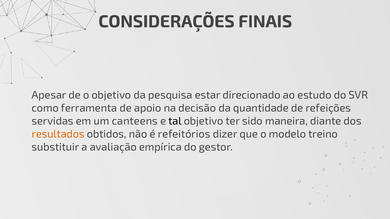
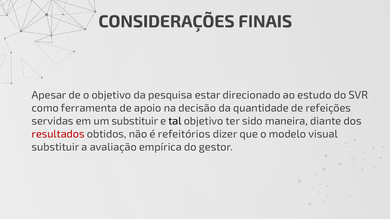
um canteens: canteens -> substituir
resultados colour: orange -> red
treino: treino -> visual
